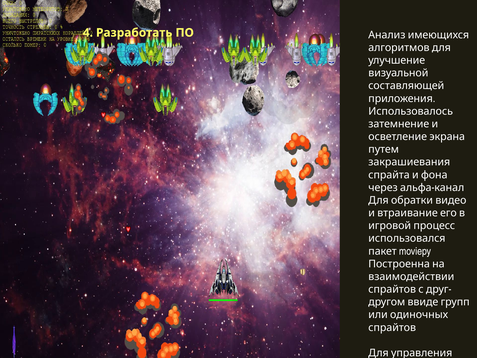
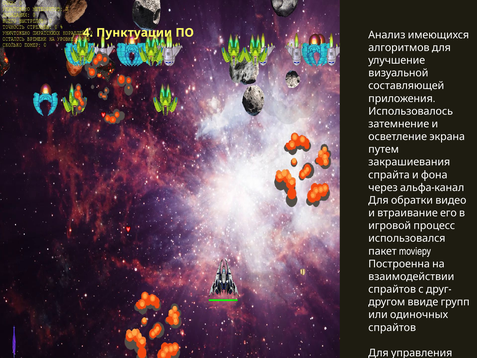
Разработать: Разработать -> Пунктуации
